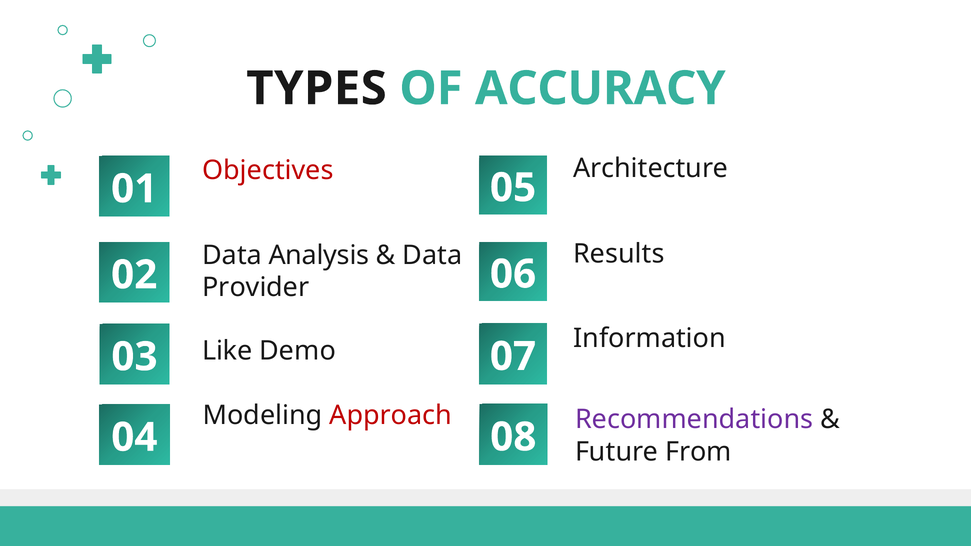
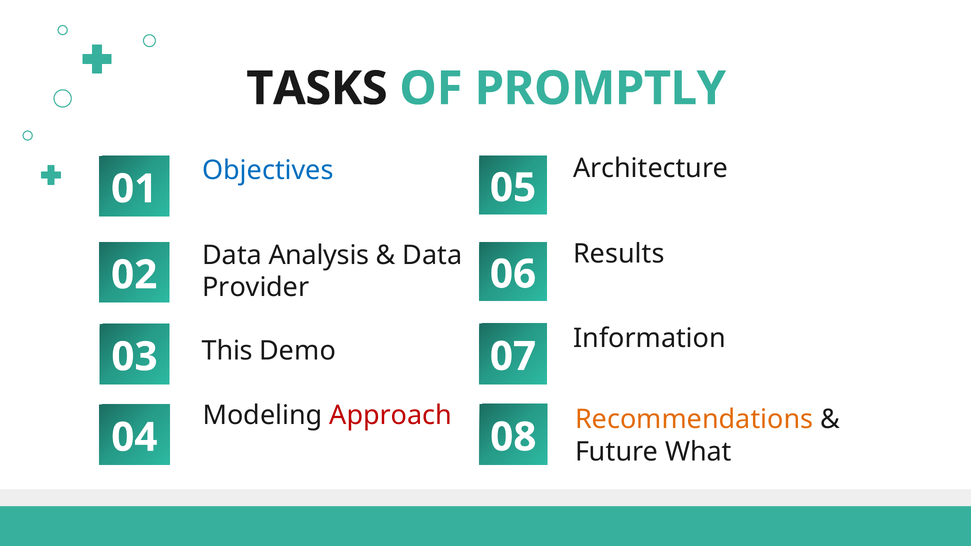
TYPES: TYPES -> TASKS
ACCURACY: ACCURACY -> PROMPTLY
Objectives colour: red -> blue
Like: Like -> This
Recommendations colour: purple -> orange
From: From -> What
